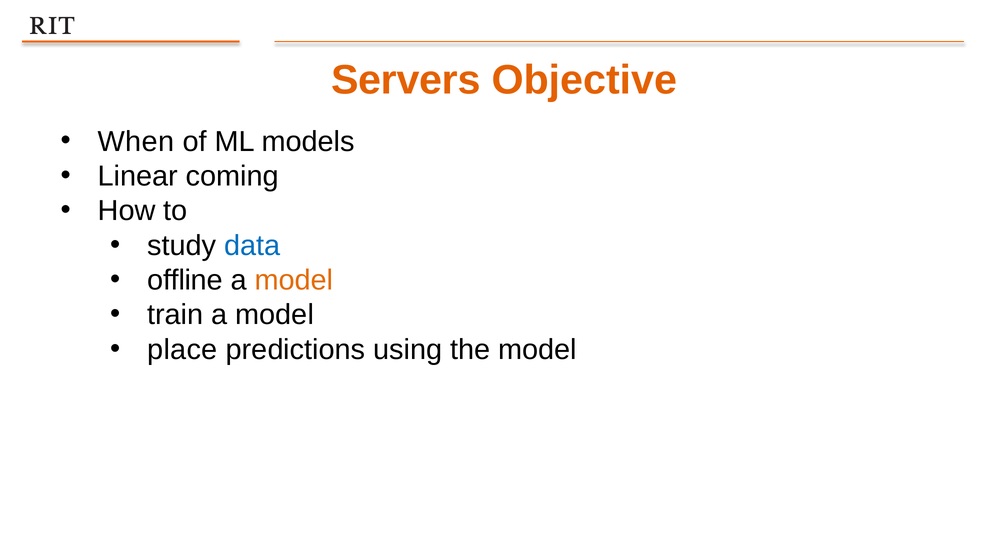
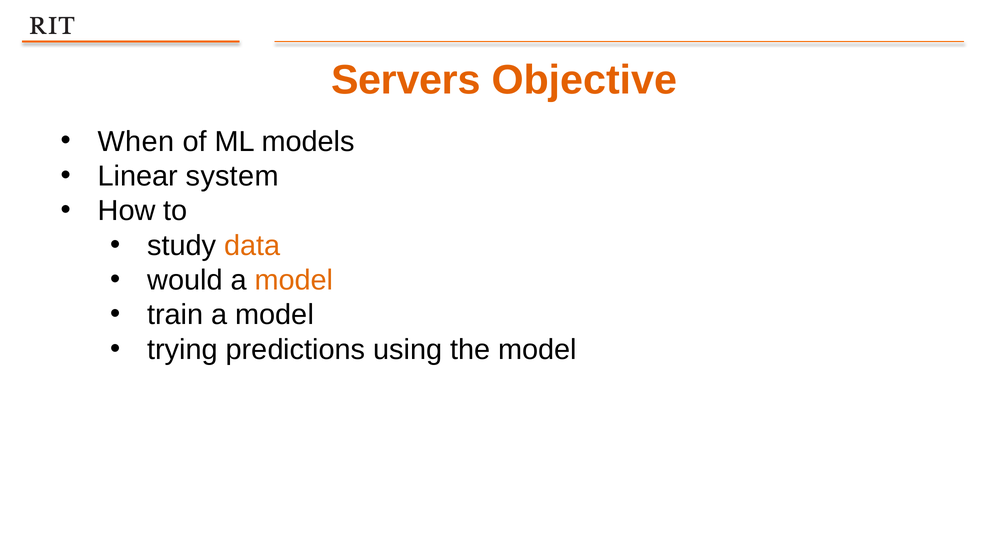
coming: coming -> system
data colour: blue -> orange
offline: offline -> would
place: place -> trying
